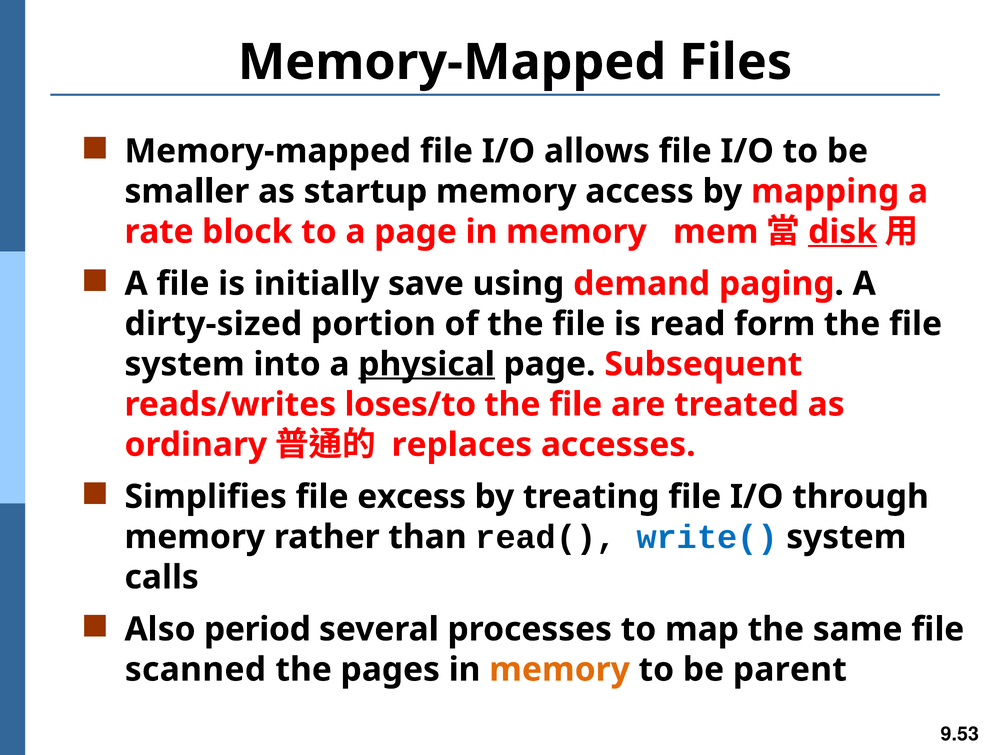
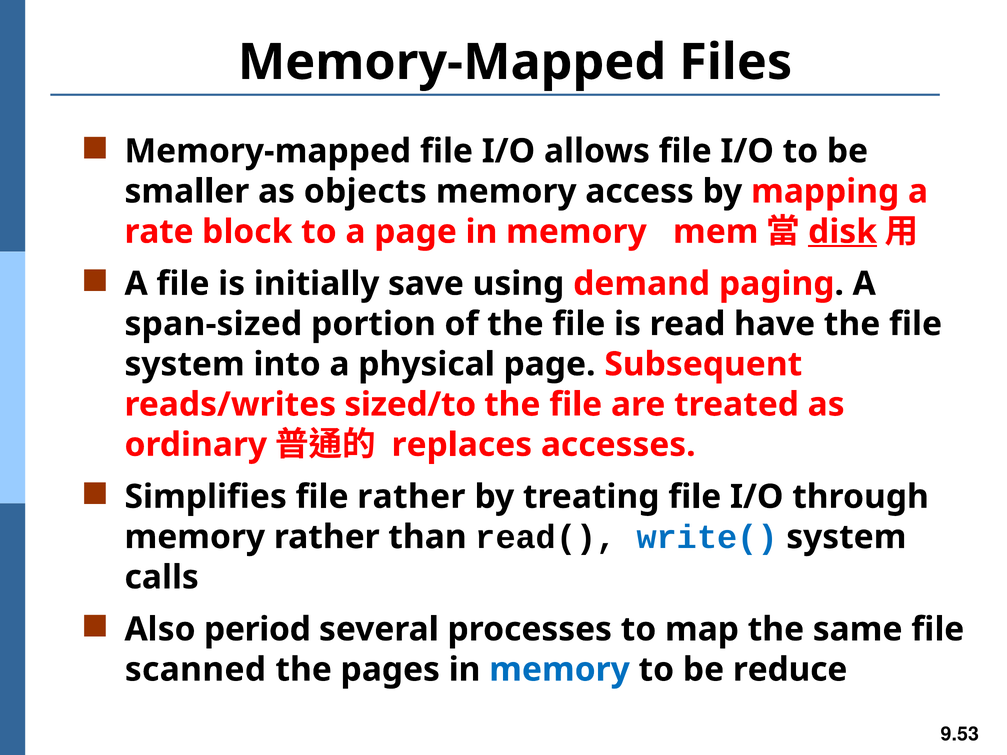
startup: startup -> objects
dirty-sized: dirty-sized -> span-sized
form: form -> have
physical underline: present -> none
loses/to: loses/to -> sized/to
file excess: excess -> rather
memory at (559, 670) colour: orange -> blue
parent: parent -> reduce
